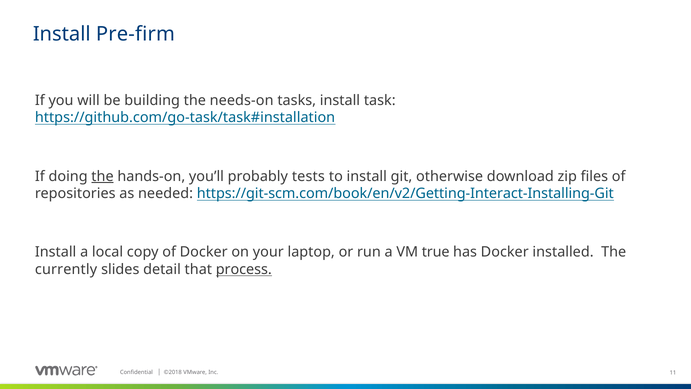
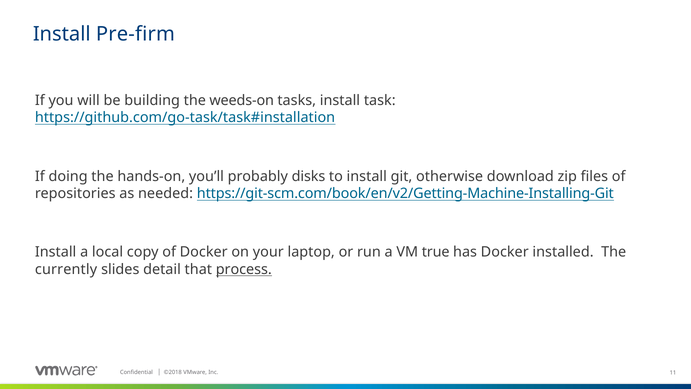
needs-on: needs-on -> weeds-on
the at (103, 176) underline: present -> none
tests: tests -> disks
https://git-scm.com/book/en/v2/Getting-Interact-Installing-Git: https://git-scm.com/book/en/v2/Getting-Interact-Installing-Git -> https://git-scm.com/book/en/v2/Getting-Machine-Installing-Git
